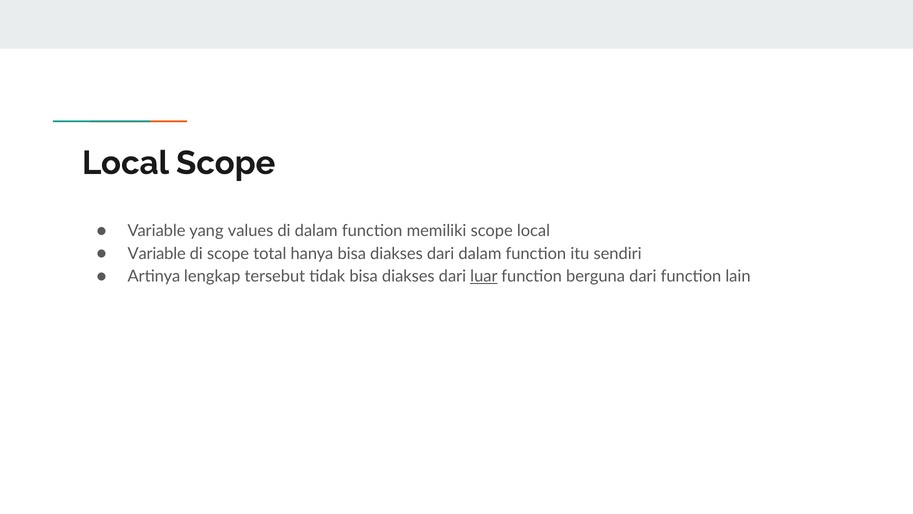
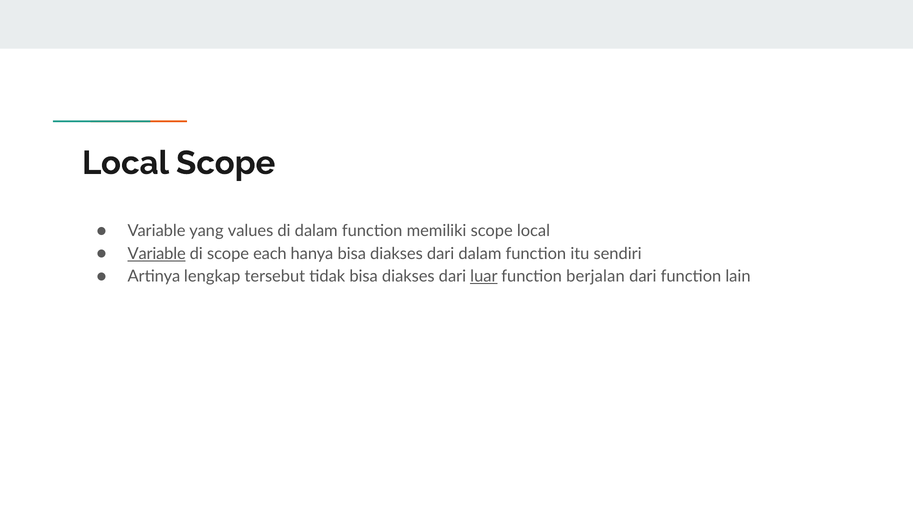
Variable at (157, 253) underline: none -> present
total: total -> each
berguna: berguna -> berjalan
